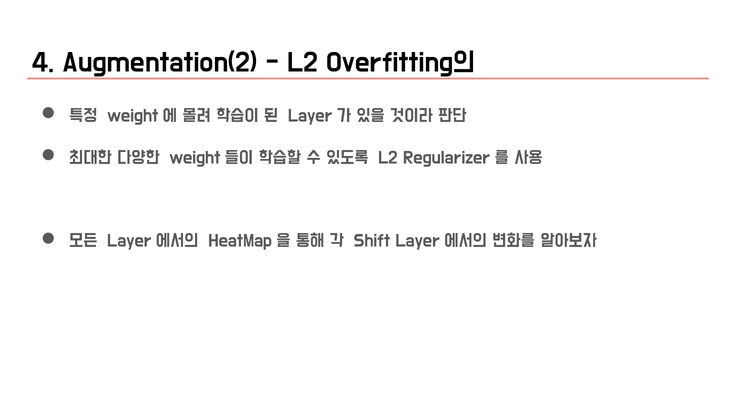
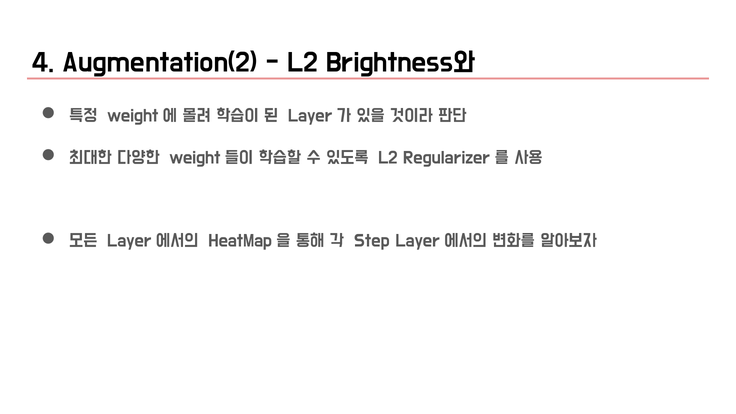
Overfitting의: Overfitting의 -> Brightness와
Shift: Shift -> Step
